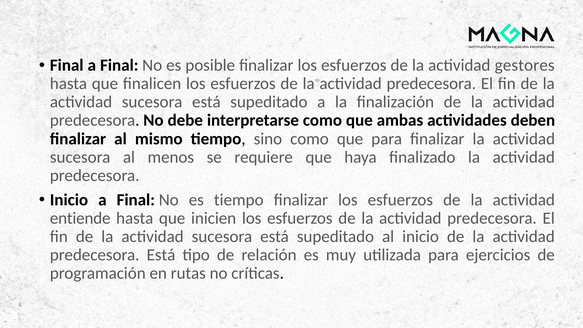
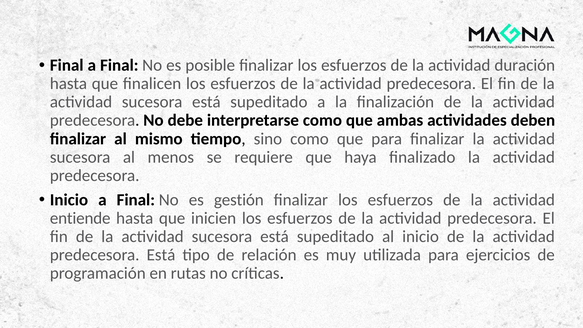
gestores: gestores -> duración
es tiempo: tiempo -> gestión
